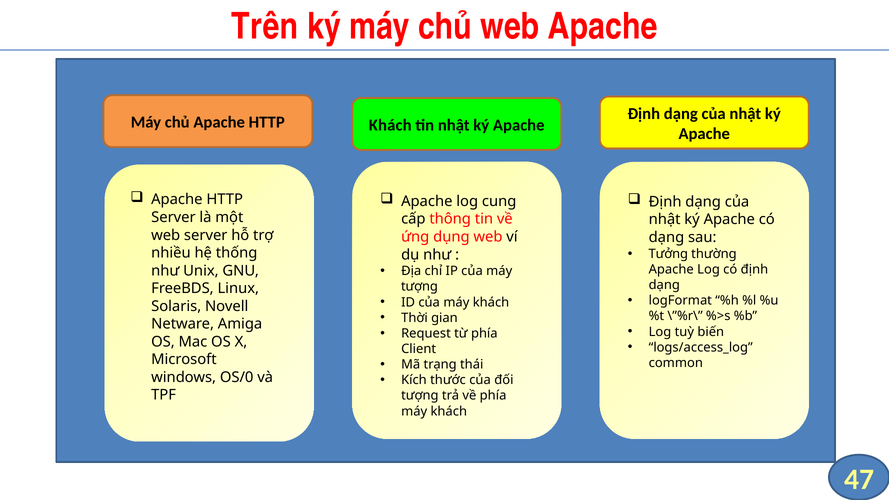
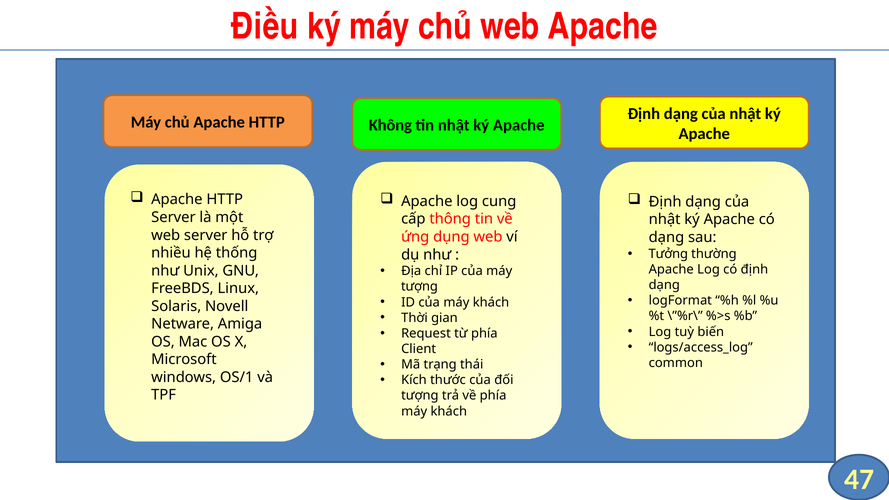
Trên: Trên -> Điều
Khách at (390, 125): Khách -> Không
OS/0: OS/0 -> OS/1
